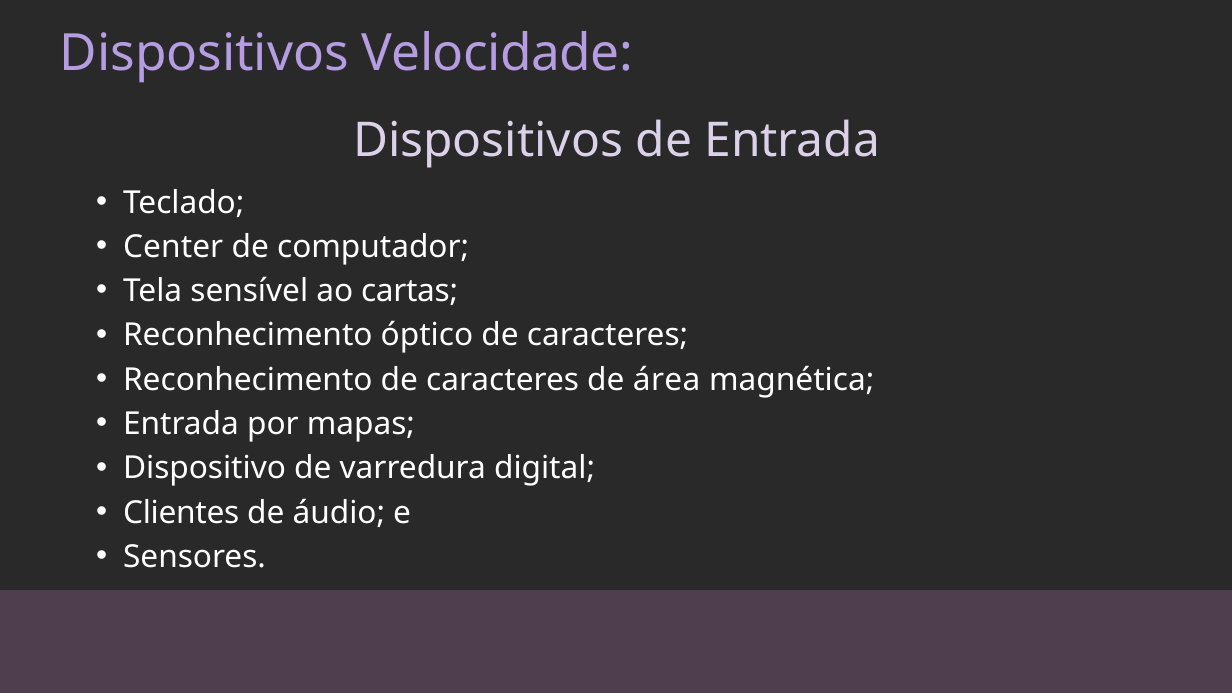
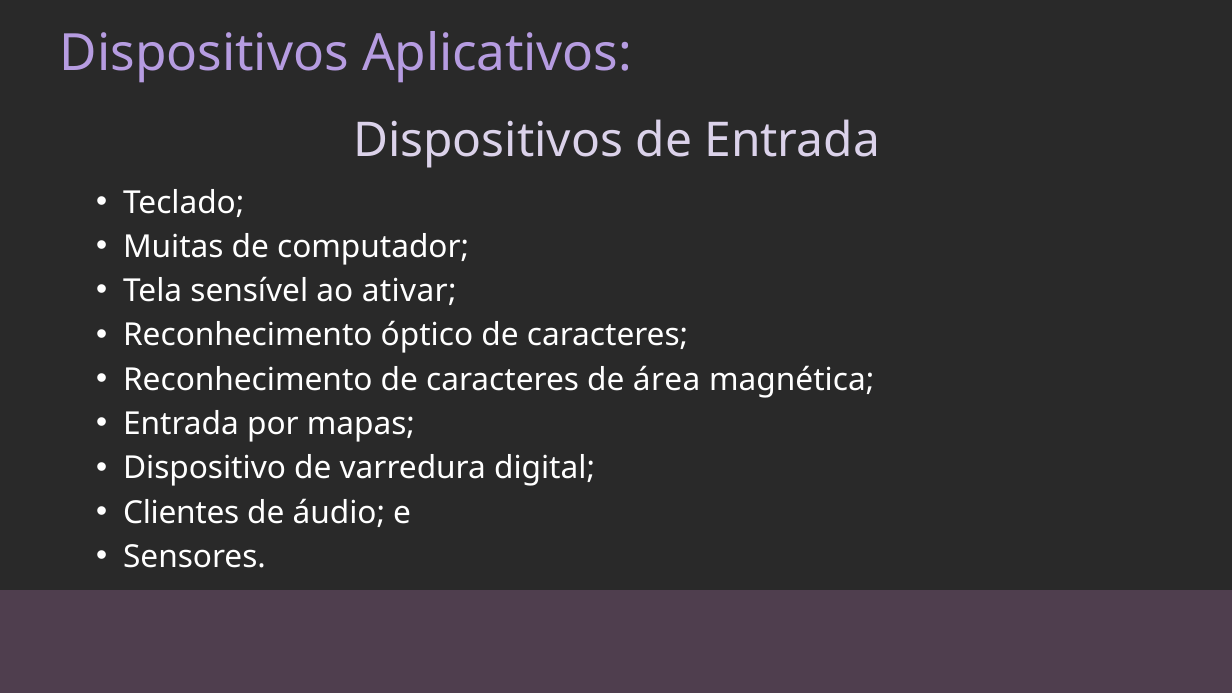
Velocidade: Velocidade -> Aplicativos
Center: Center -> Muitas
cartas: cartas -> ativar
